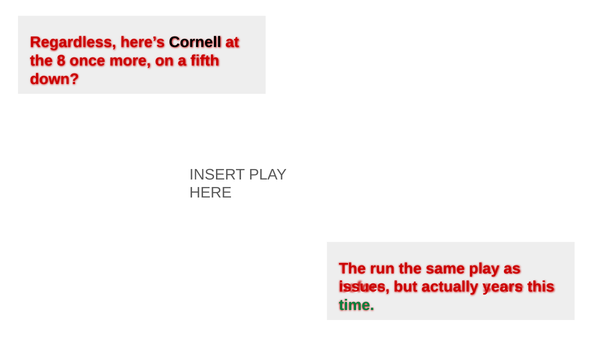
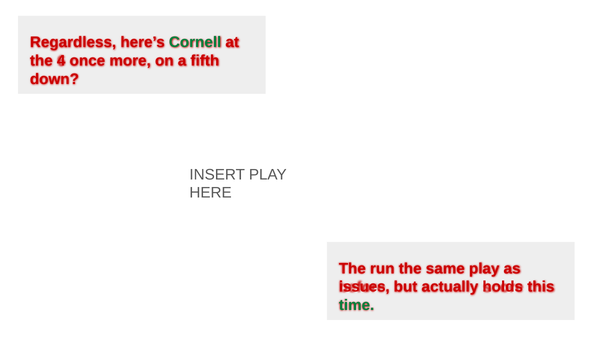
Cornell colour: black -> green
8: 8 -> 4
years: years -> holds
